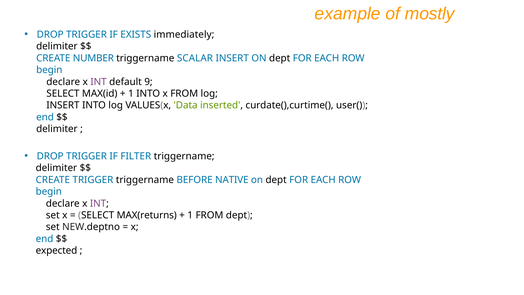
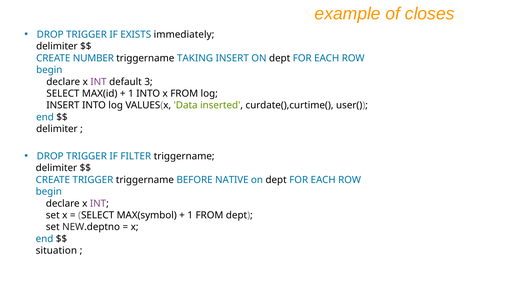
mostly: mostly -> closes
SCALAR: SCALAR -> TAKING
9: 9 -> 3
MAX(returns: MAX(returns -> MAX(symbol
expected: expected -> situation
